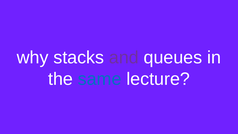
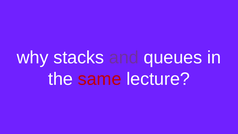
same colour: blue -> red
